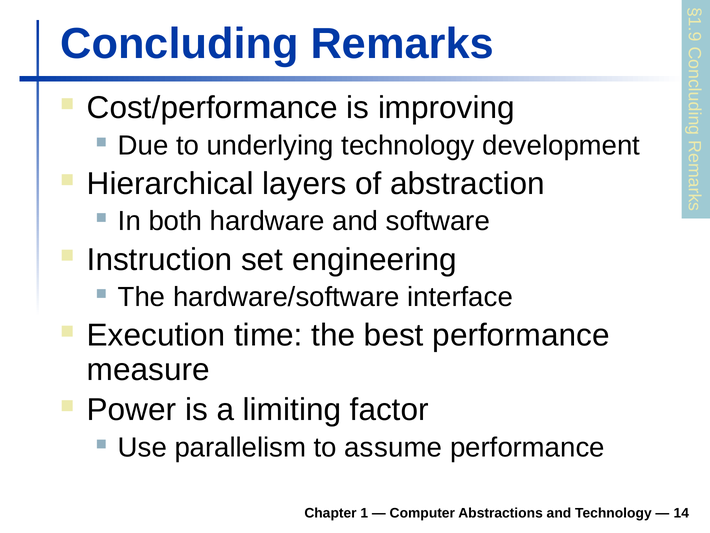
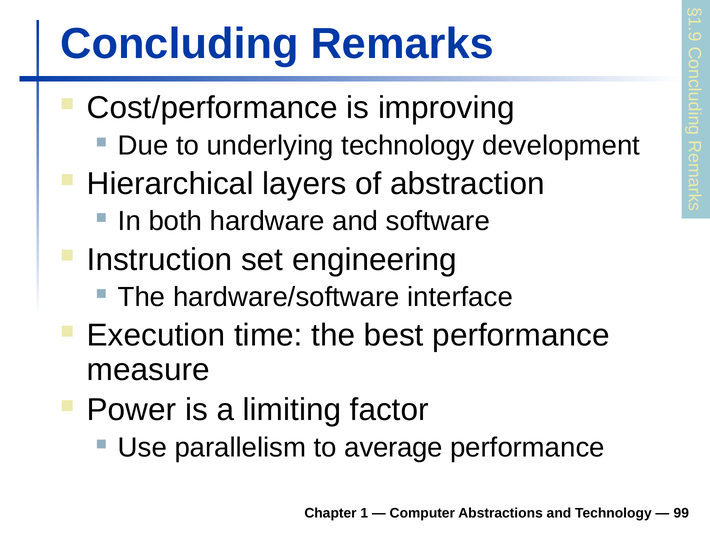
assume: assume -> average
14: 14 -> 99
